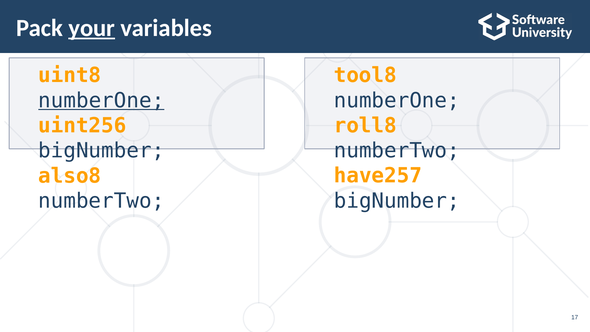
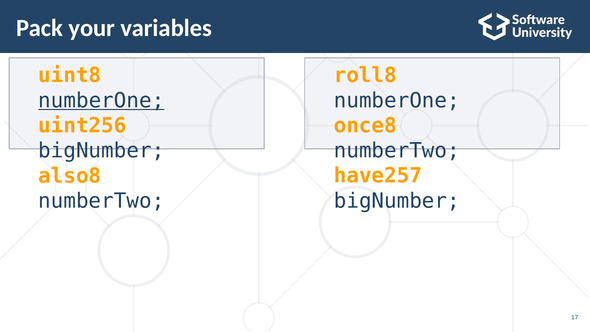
your underline: present -> none
tool8: tool8 -> roll8
roll8: roll8 -> once8
